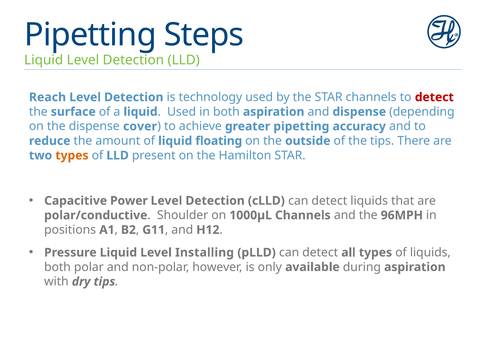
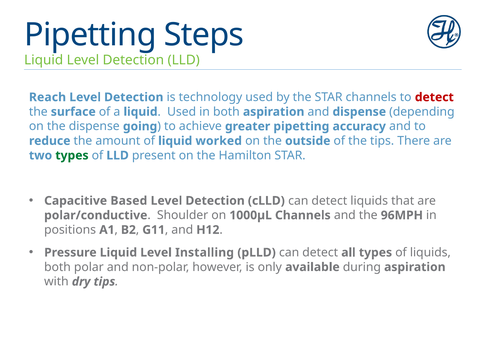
cover: cover -> going
floating: floating -> worked
types at (72, 156) colour: orange -> green
Power: Power -> Based
